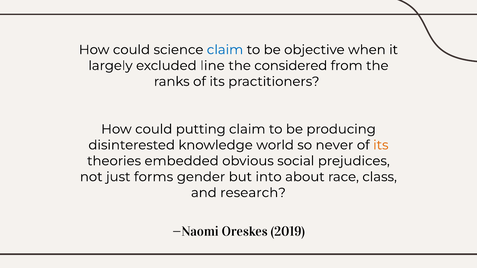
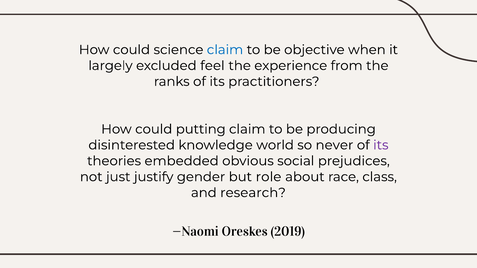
line: line -> feel
considered: considered -> experience
its at (381, 145) colour: orange -> purple
forms: forms -> justify
into: into -> role
